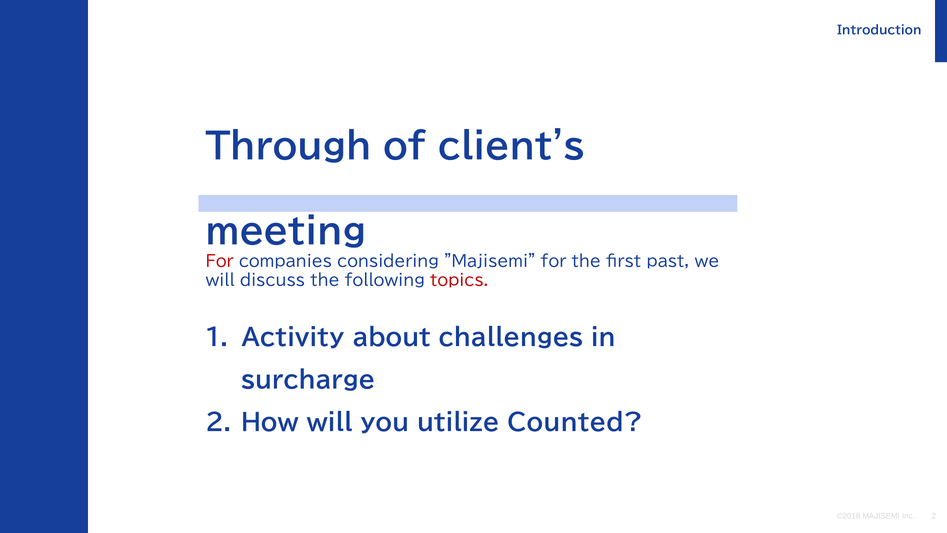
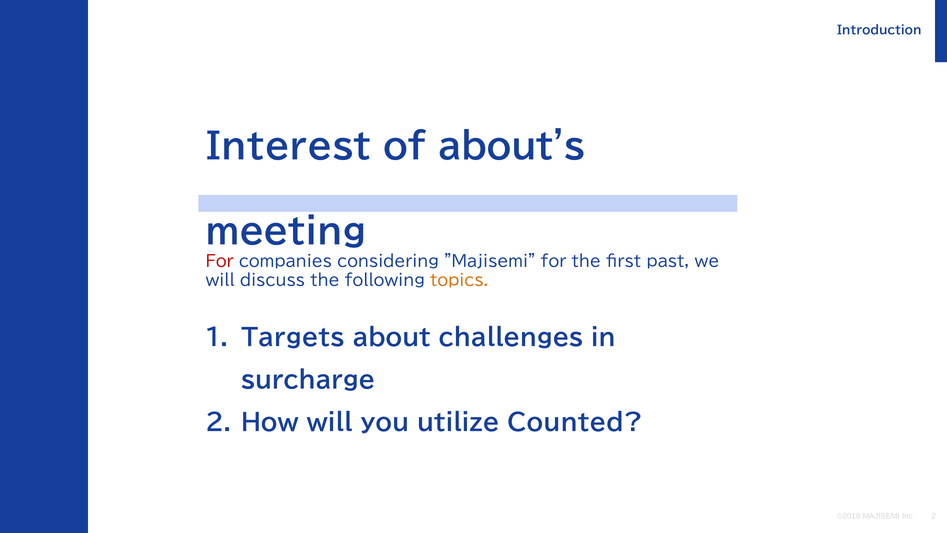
Through: Through -> Interest
client's: client's -> about's
topics colour: red -> orange
Activity: Activity -> Targets
